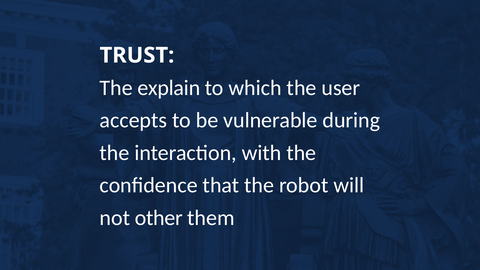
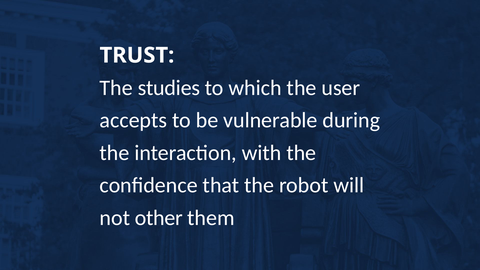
explain: explain -> studies
